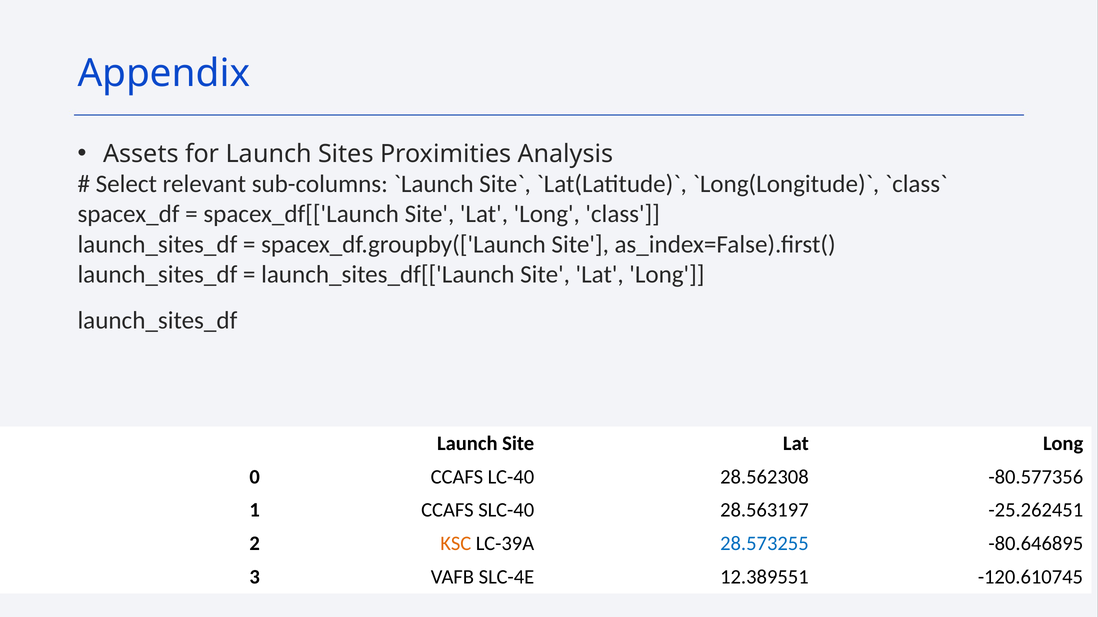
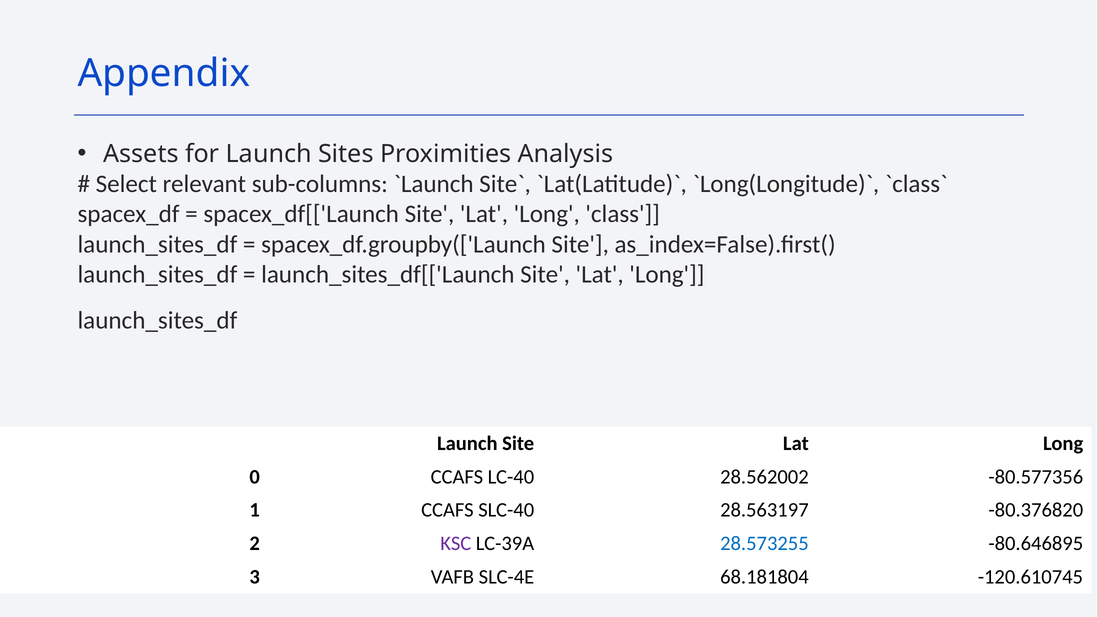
28.562308: 28.562308 -> 28.562002
-25.262451: -25.262451 -> -80.376820
KSC colour: orange -> purple
12.389551: 12.389551 -> 68.181804
